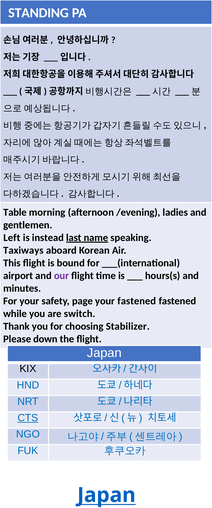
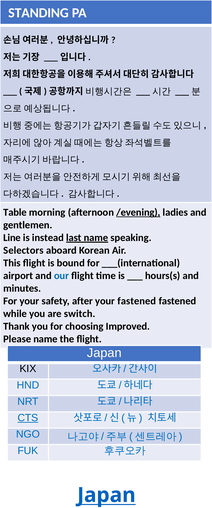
/evening underline: none -> present
Left: Left -> Line
Taxiways: Taxiways -> Selectors
our colour: purple -> blue
page: page -> after
Stabilizer: Stabilizer -> Improved
Please down: down -> name
